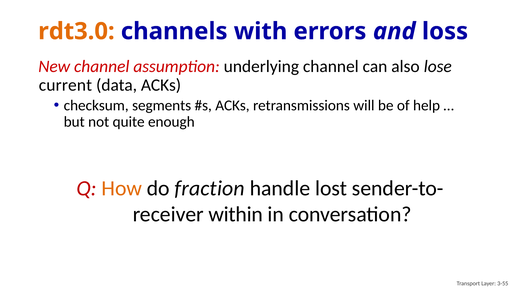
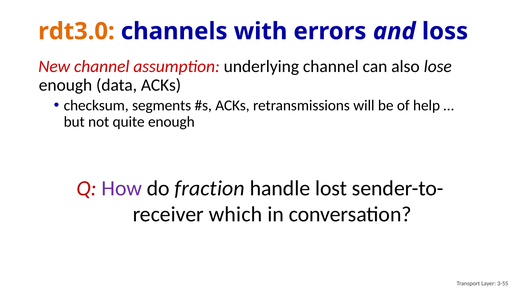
current at (65, 85): current -> enough
How colour: orange -> purple
within: within -> which
